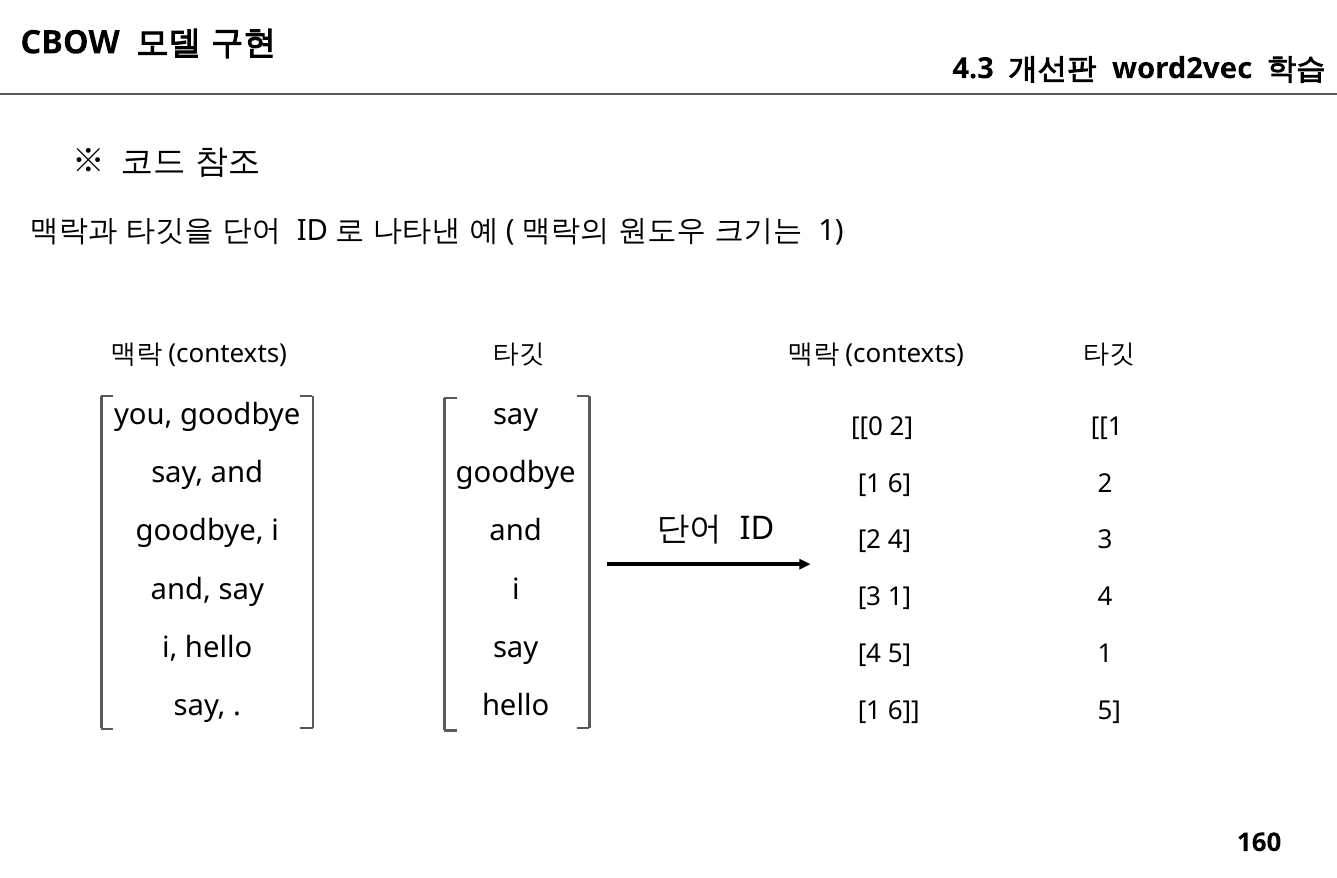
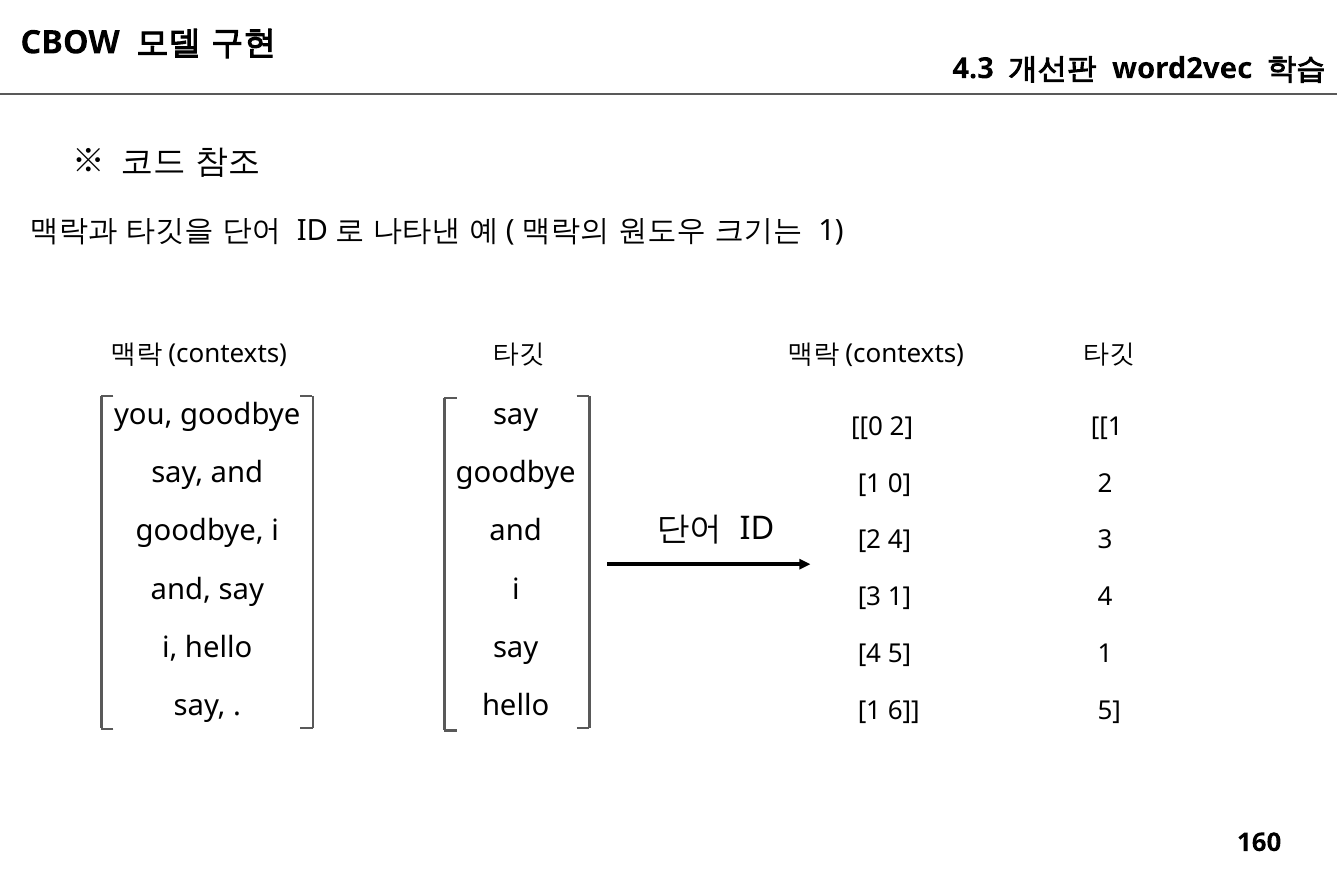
6 at (899, 484): 6 -> 0
